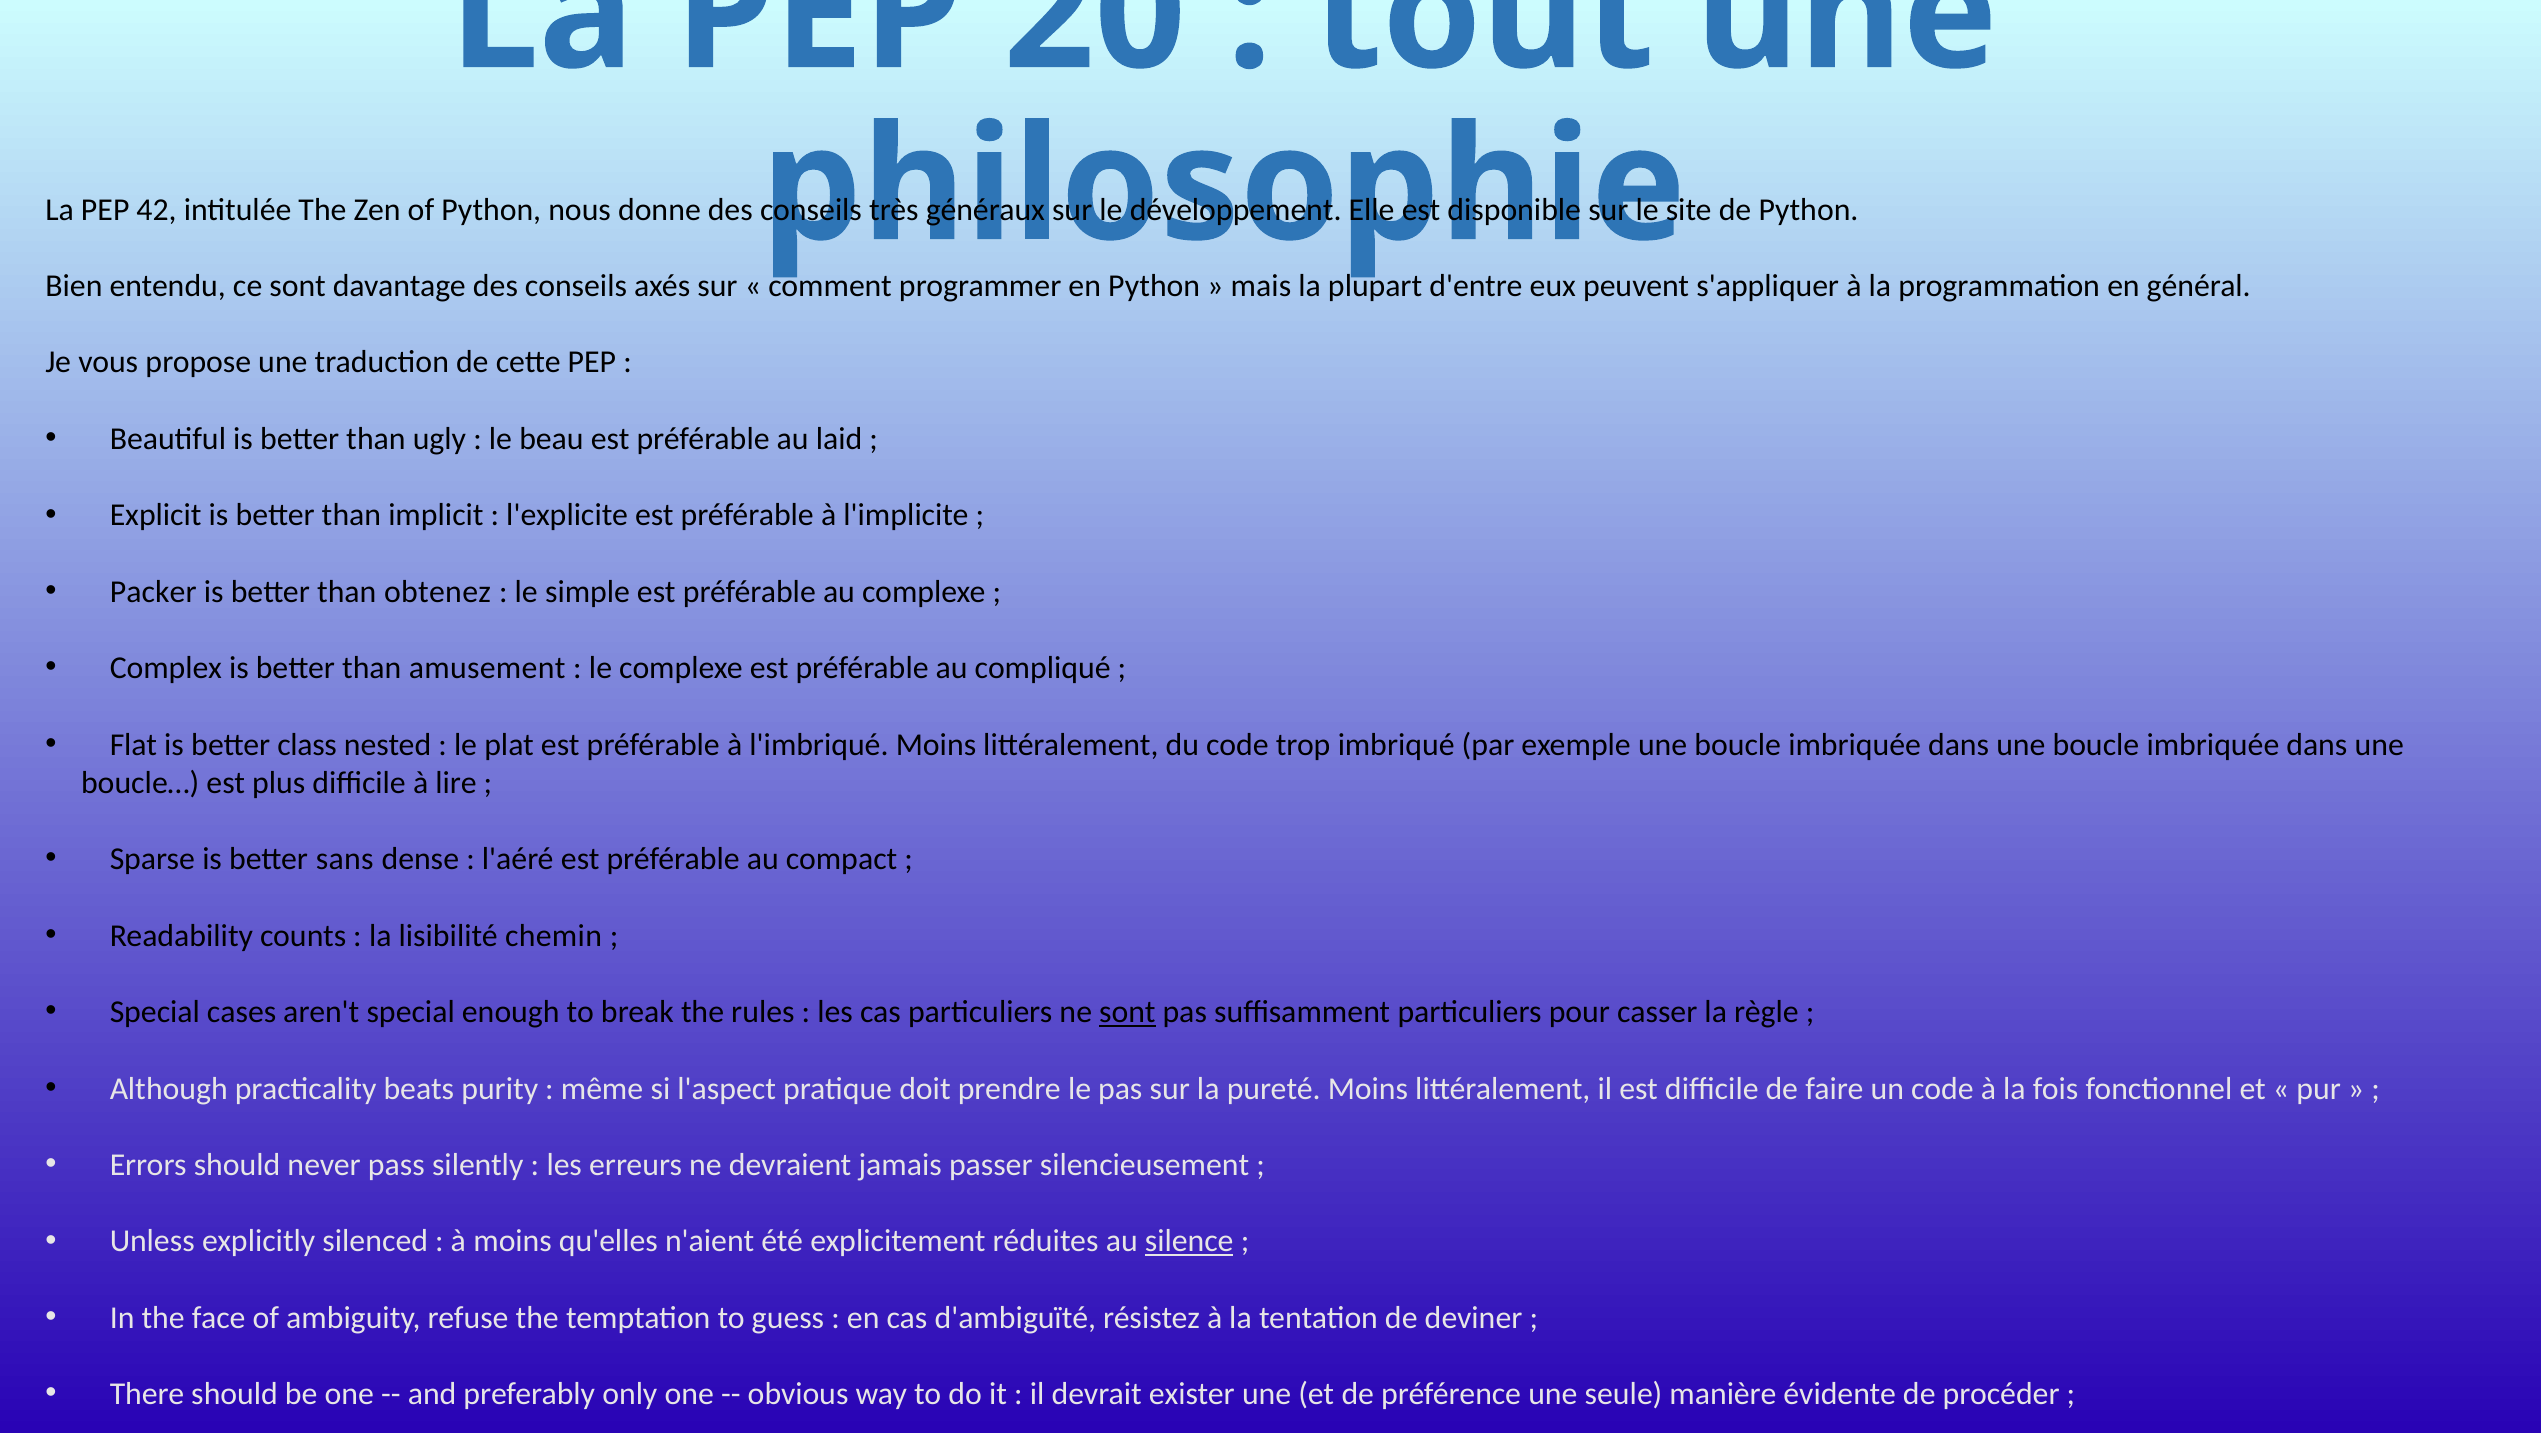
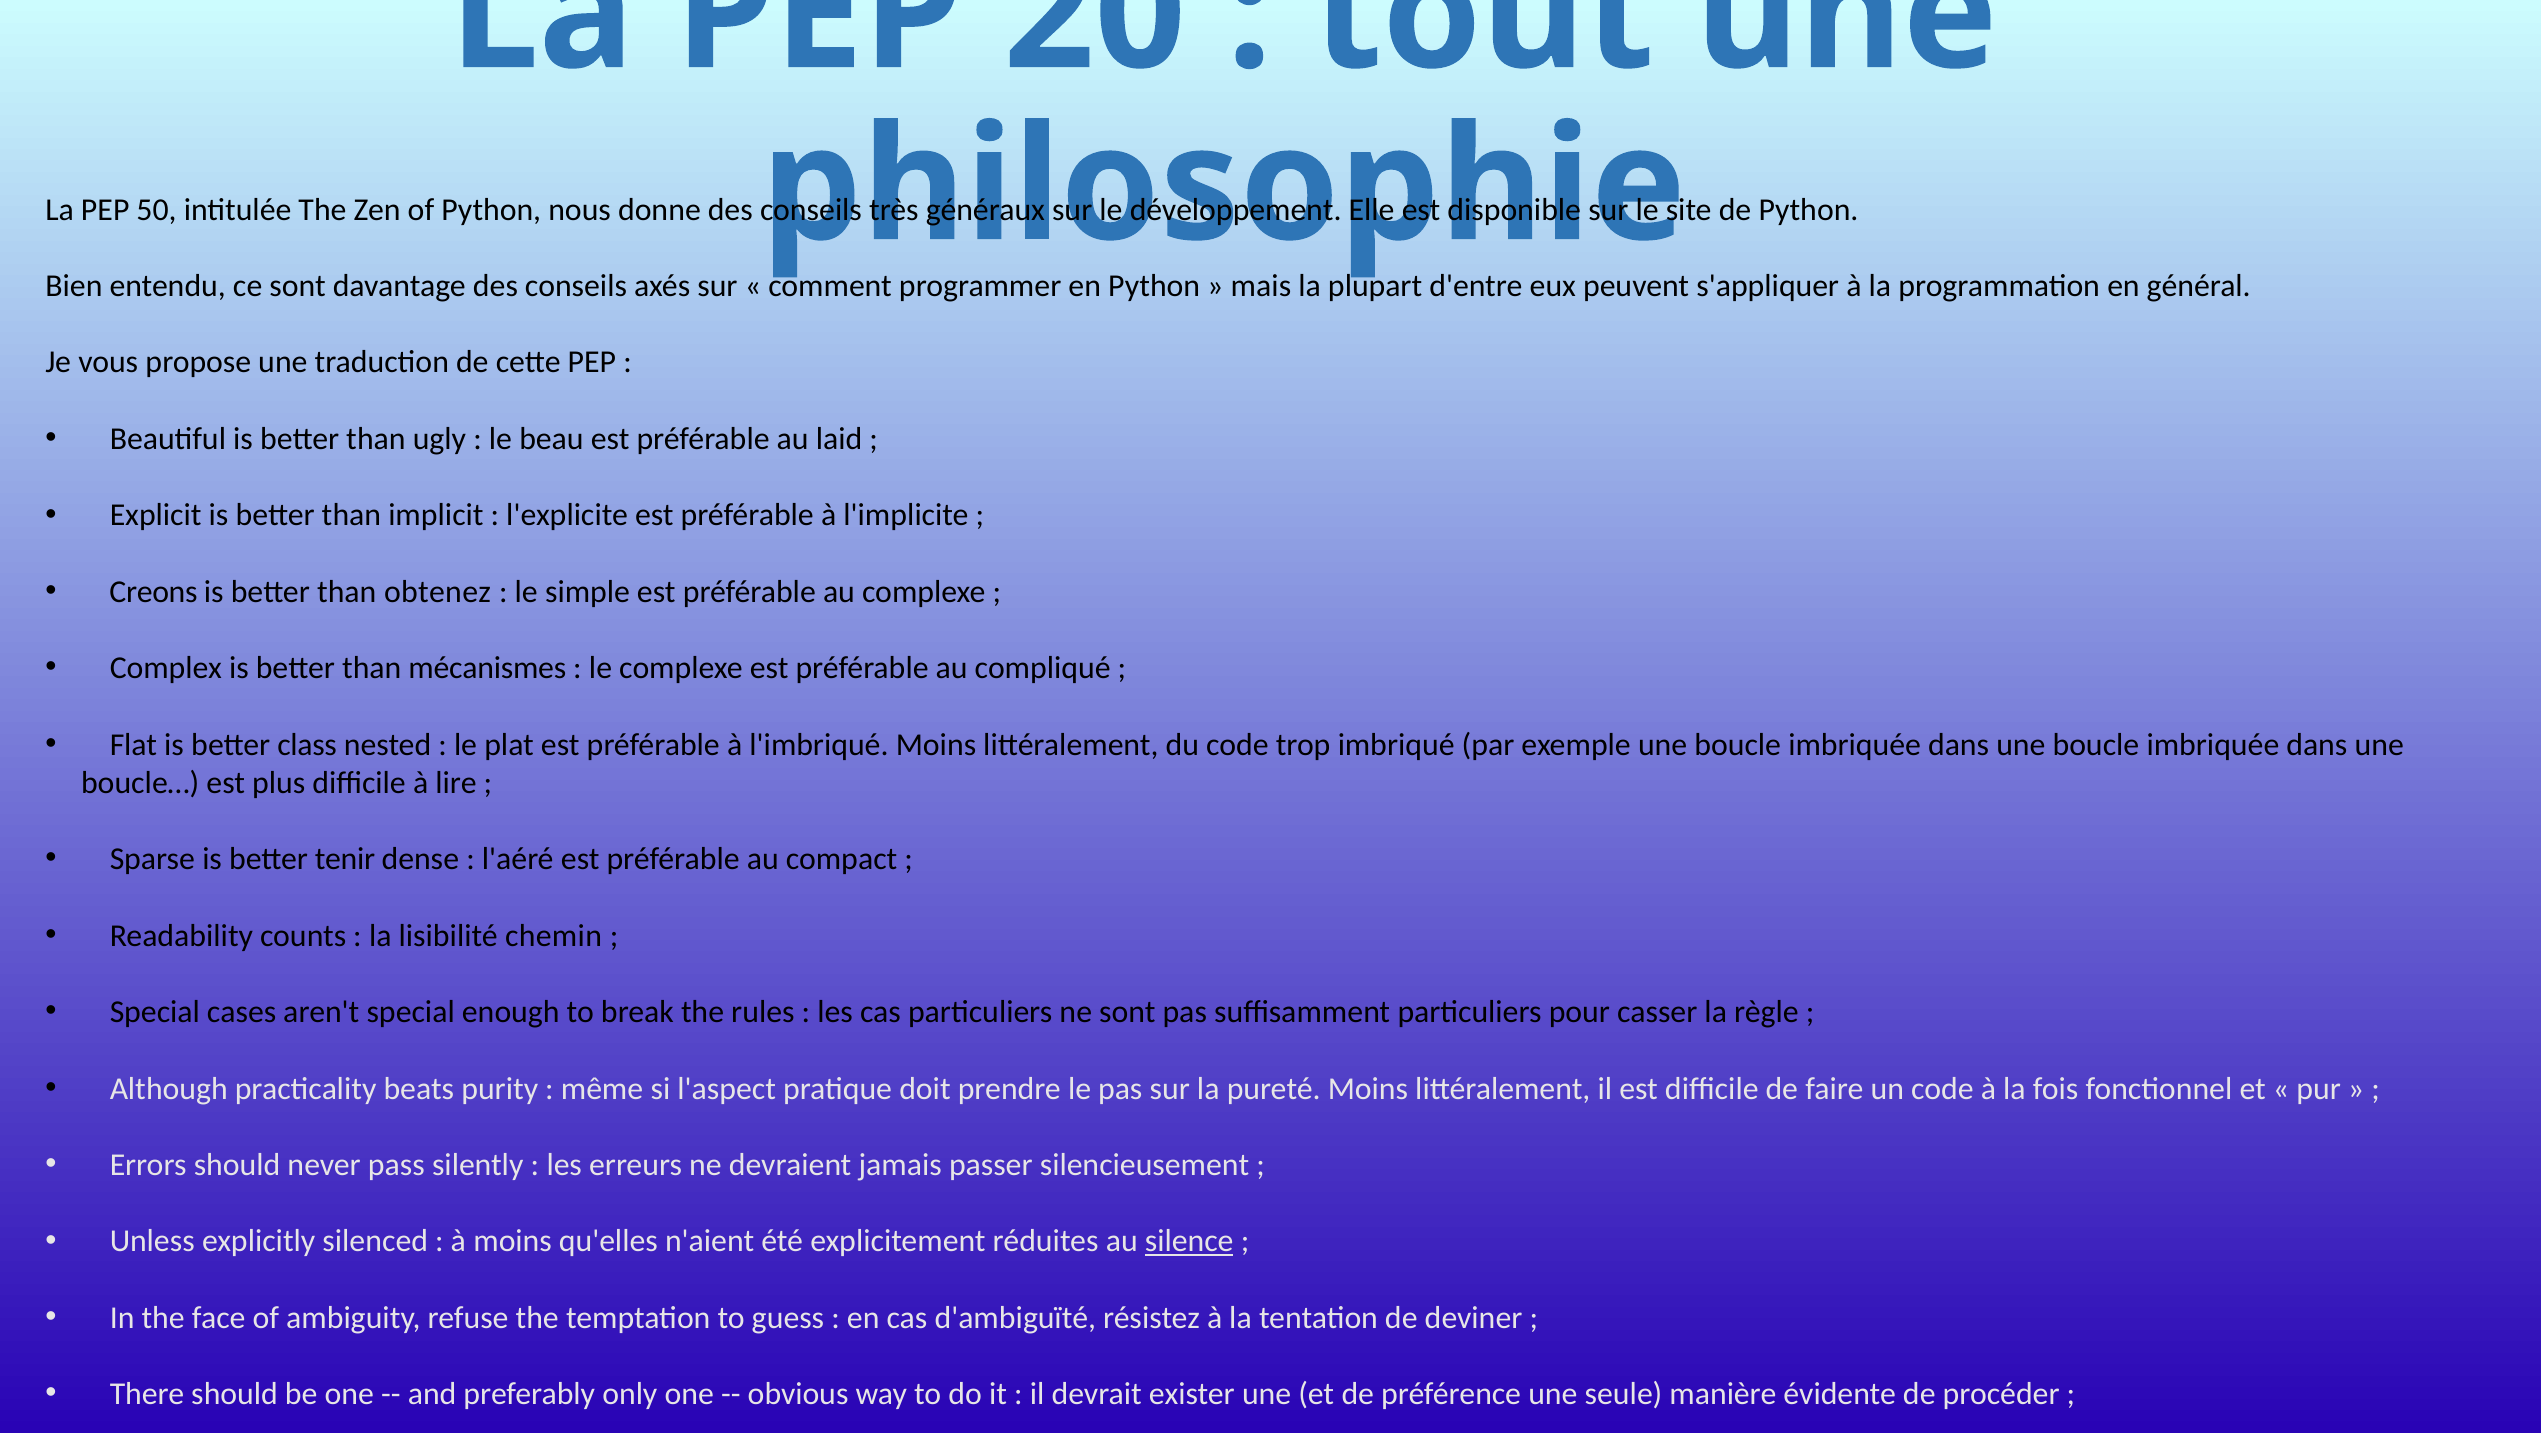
42: 42 -> 50
Packer: Packer -> Creons
amusement: amusement -> mécanismes
sans: sans -> tenir
sont at (1127, 1012) underline: present -> none
